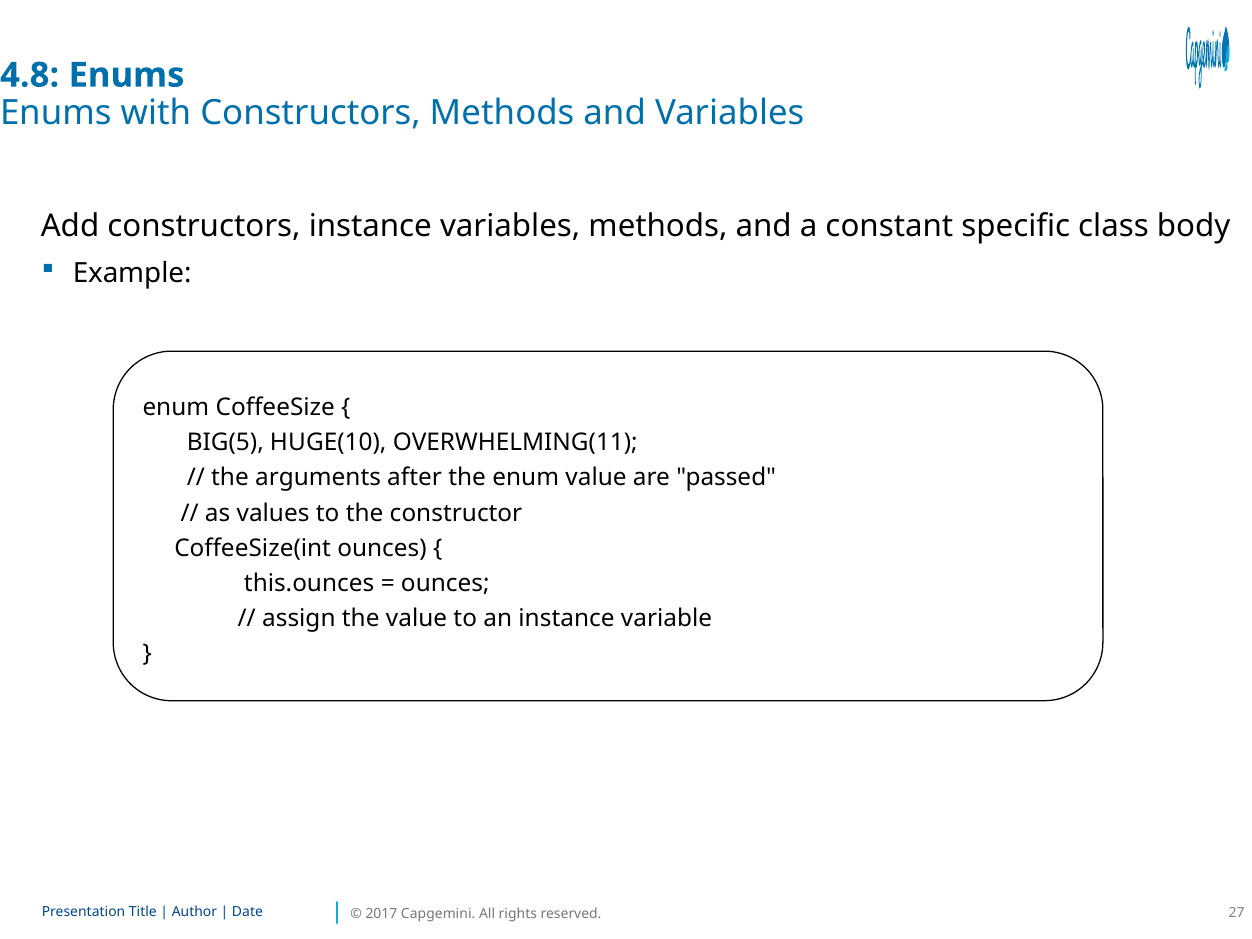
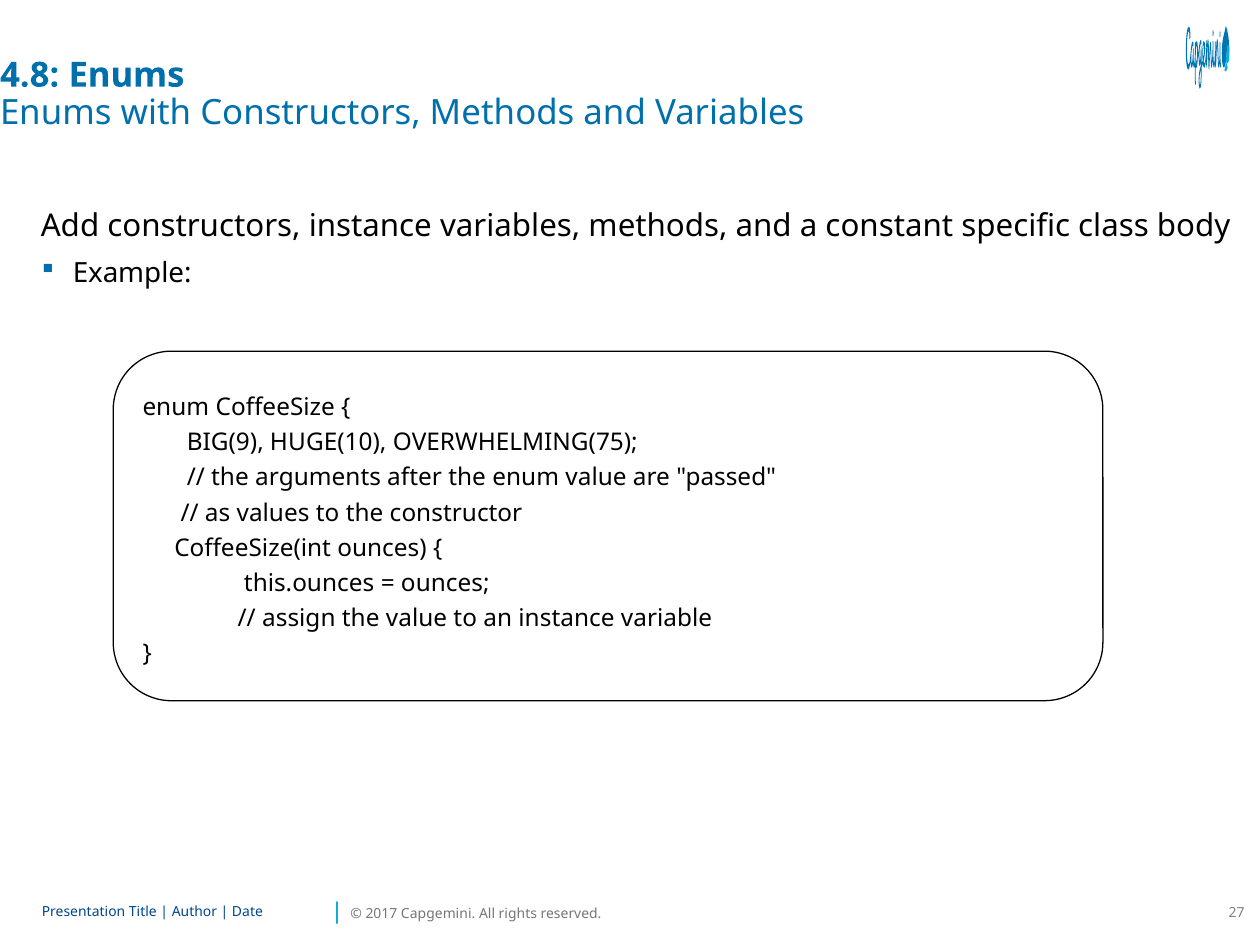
BIG(5: BIG(5 -> BIG(9
OVERWHELMING(11: OVERWHELMING(11 -> OVERWHELMING(75
